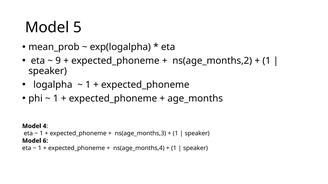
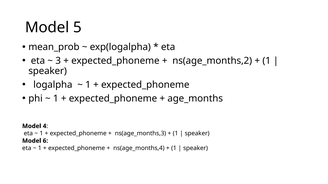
9: 9 -> 3
